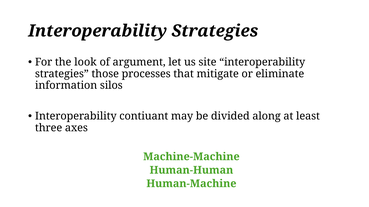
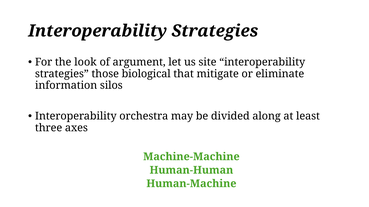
processes: processes -> biological
contiuant: contiuant -> orchestra
